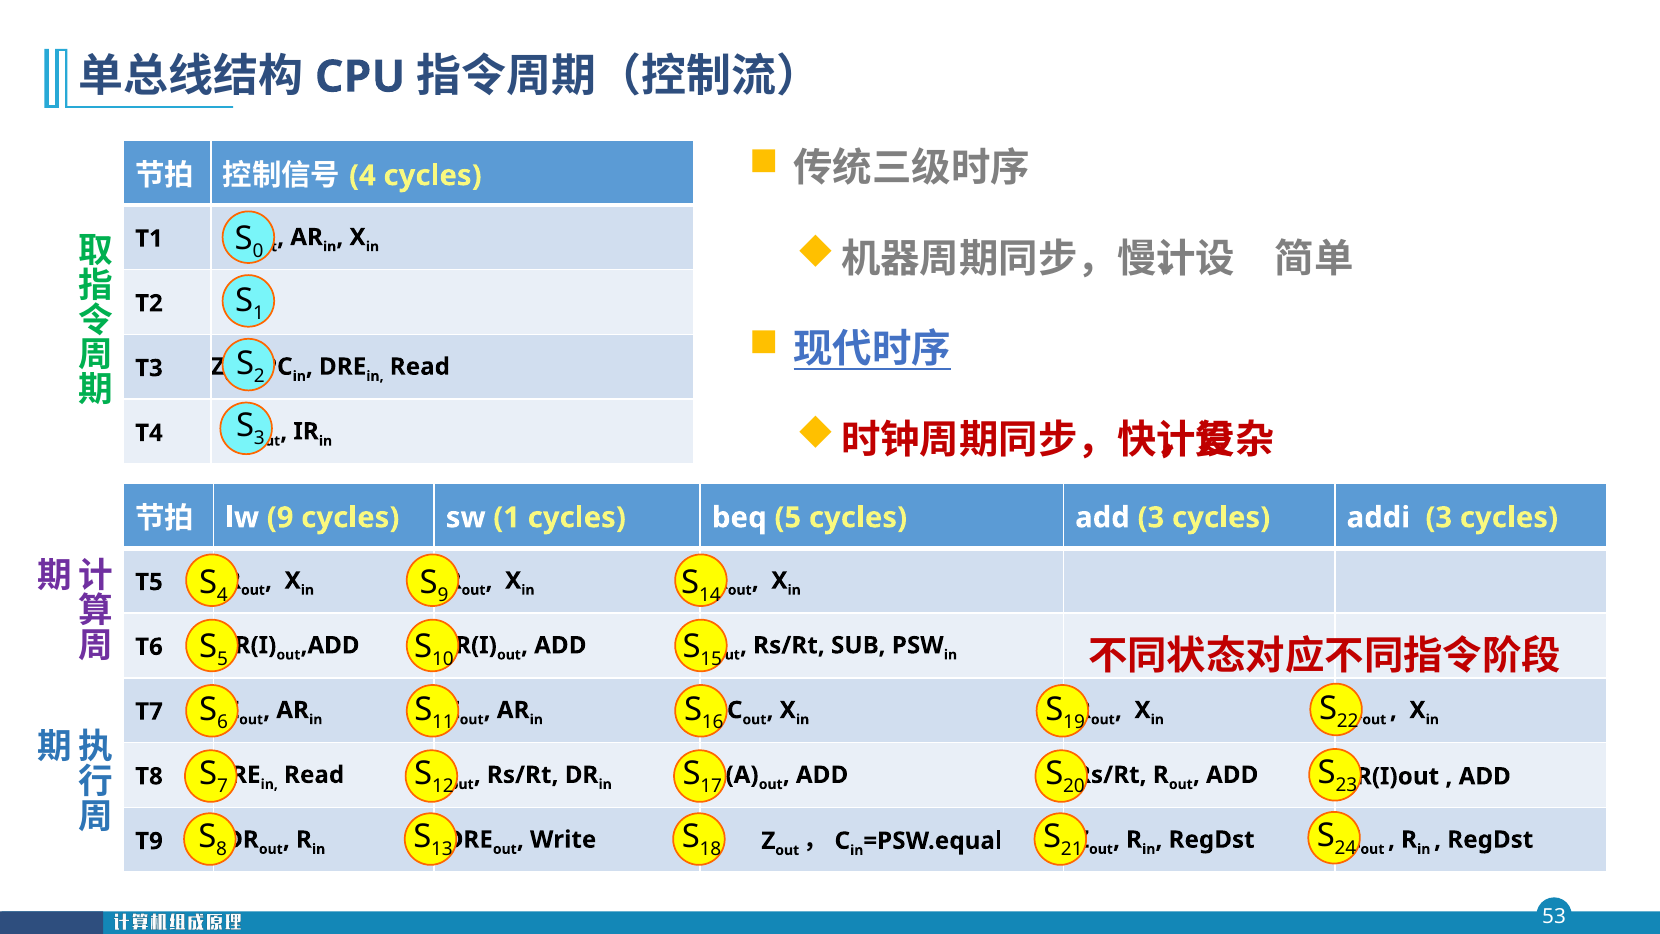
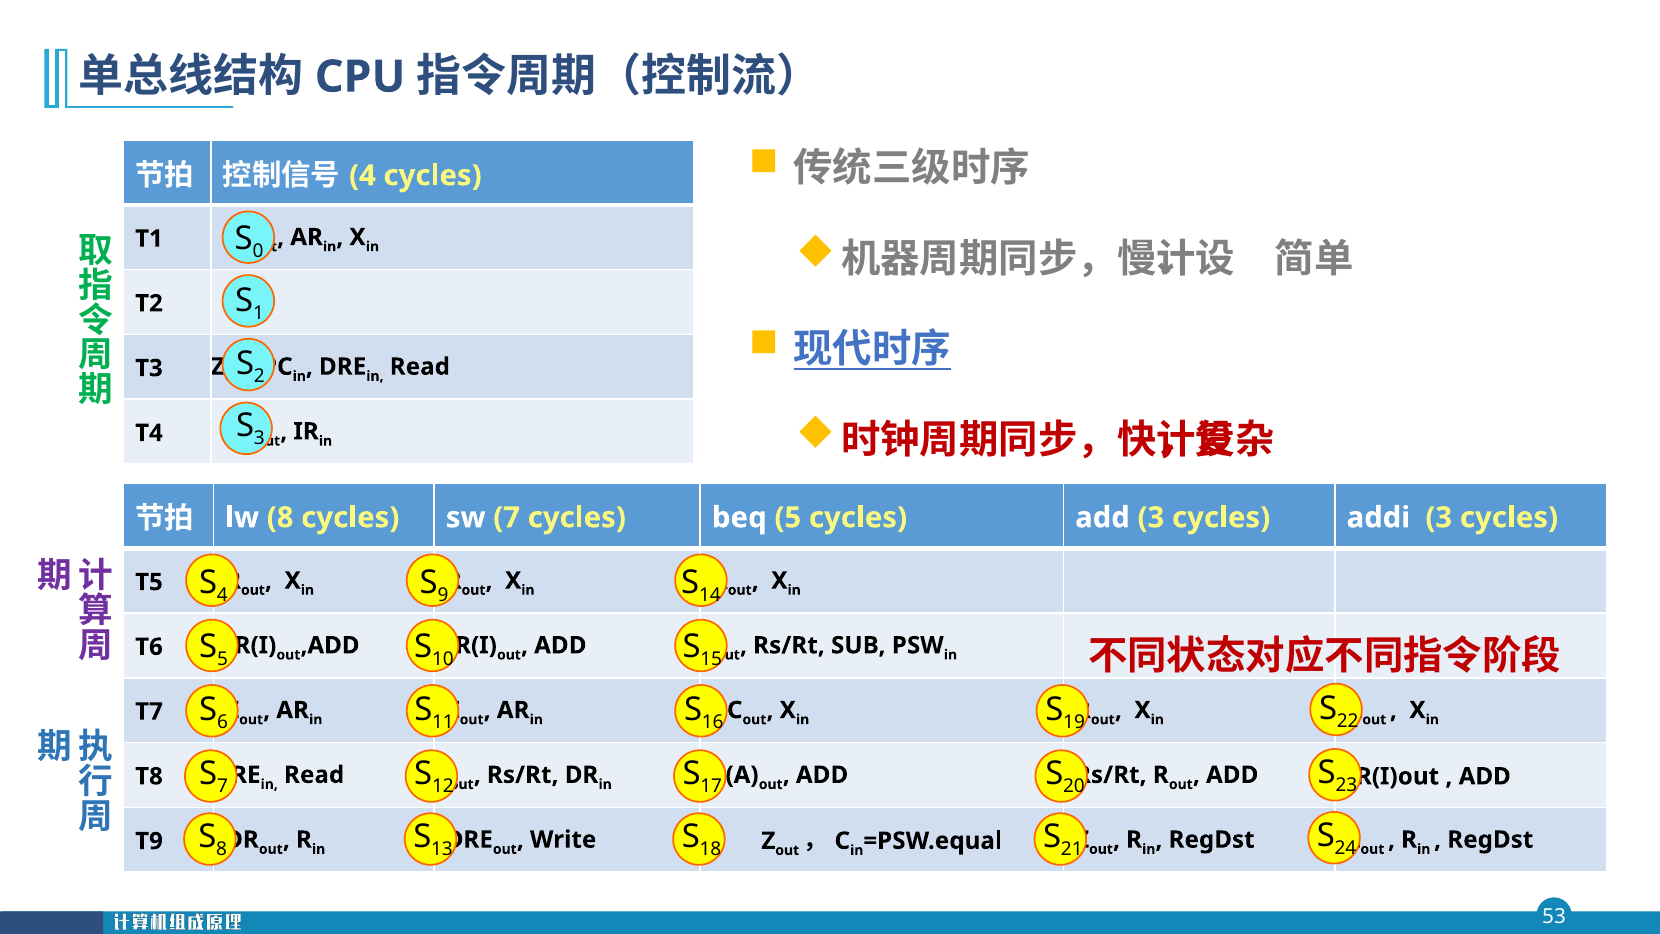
lw 9: 9 -> 8
sw 1: 1 -> 7
